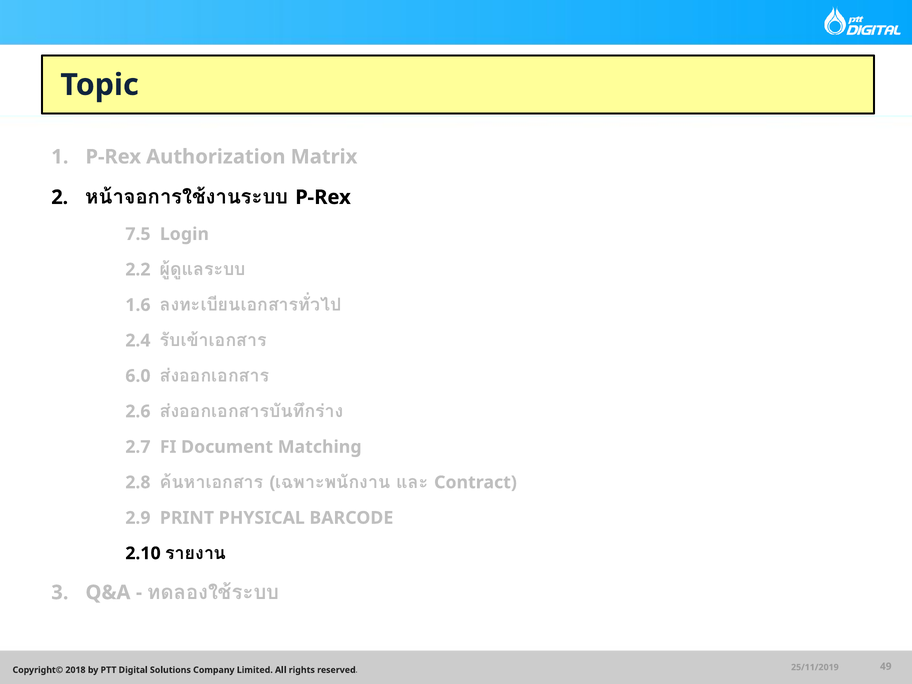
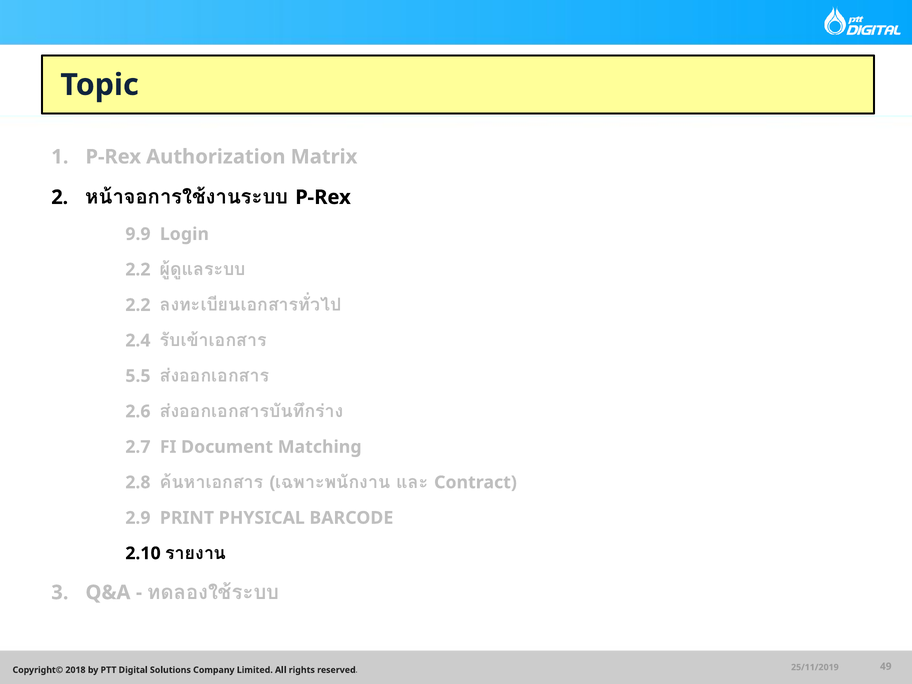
7.5: 7.5 -> 9.9
1.6 at (138, 305): 1.6 -> 2.2
6.0: 6.0 -> 5.5
